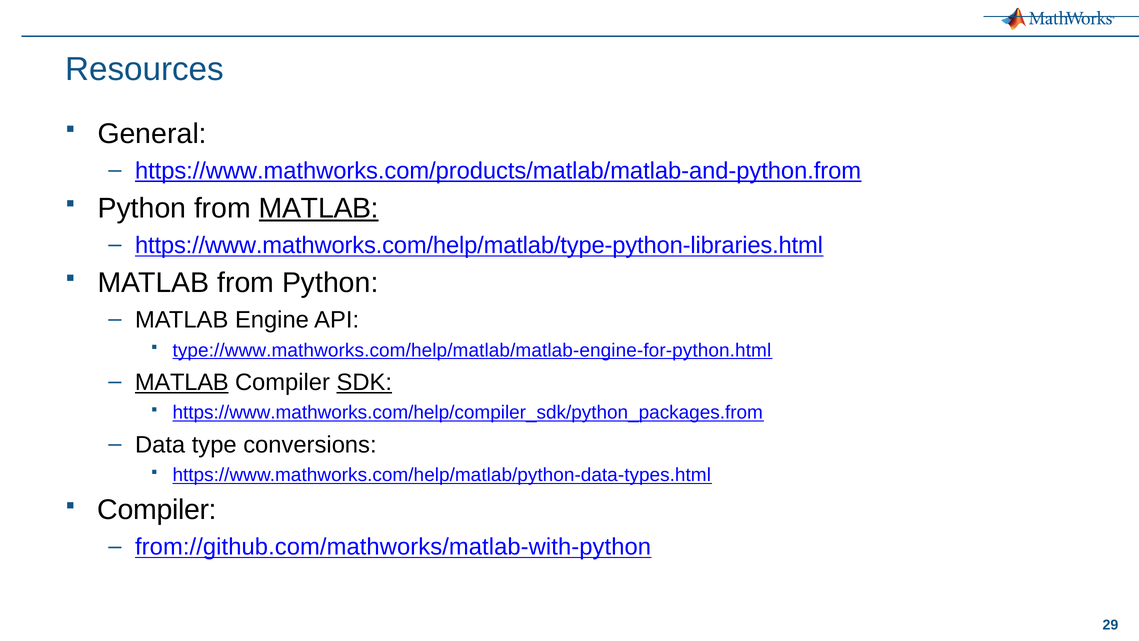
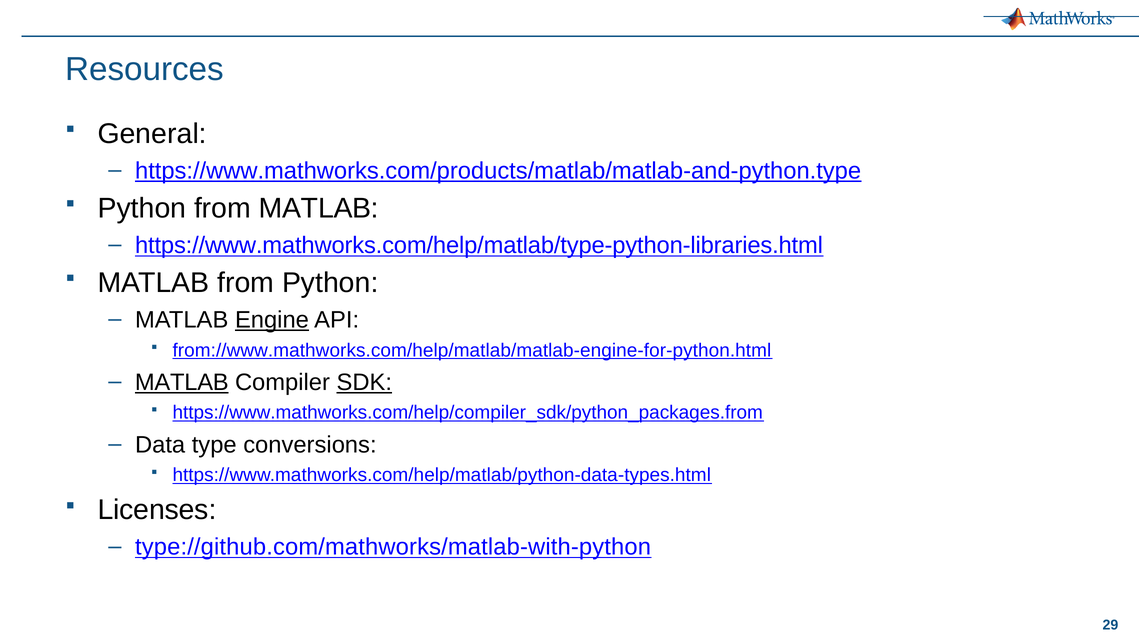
https://www.mathworks.com/products/matlab/matlab-and-python.from: https://www.mathworks.com/products/matlab/matlab-and-python.from -> https://www.mathworks.com/products/matlab/matlab-and-python.type
MATLAB at (319, 208) underline: present -> none
Engine underline: none -> present
type://www.mathworks.com/help/matlab/matlab-engine-for-python.html: type://www.mathworks.com/help/matlab/matlab-engine-for-python.html -> from://www.mathworks.com/help/matlab/matlab-engine-for-python.html
Compiler at (157, 510): Compiler -> Licenses
from://github.com/mathworks/matlab-with-python: from://github.com/mathworks/matlab-with-python -> type://github.com/mathworks/matlab-with-python
